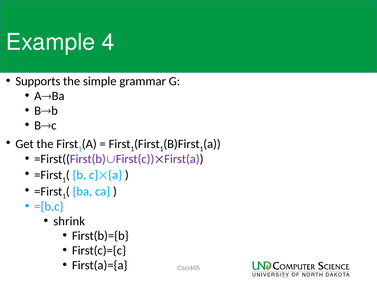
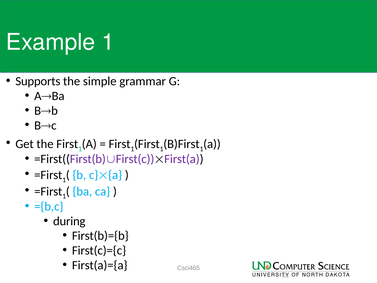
Example 4: 4 -> 1
shrink: shrink -> during
